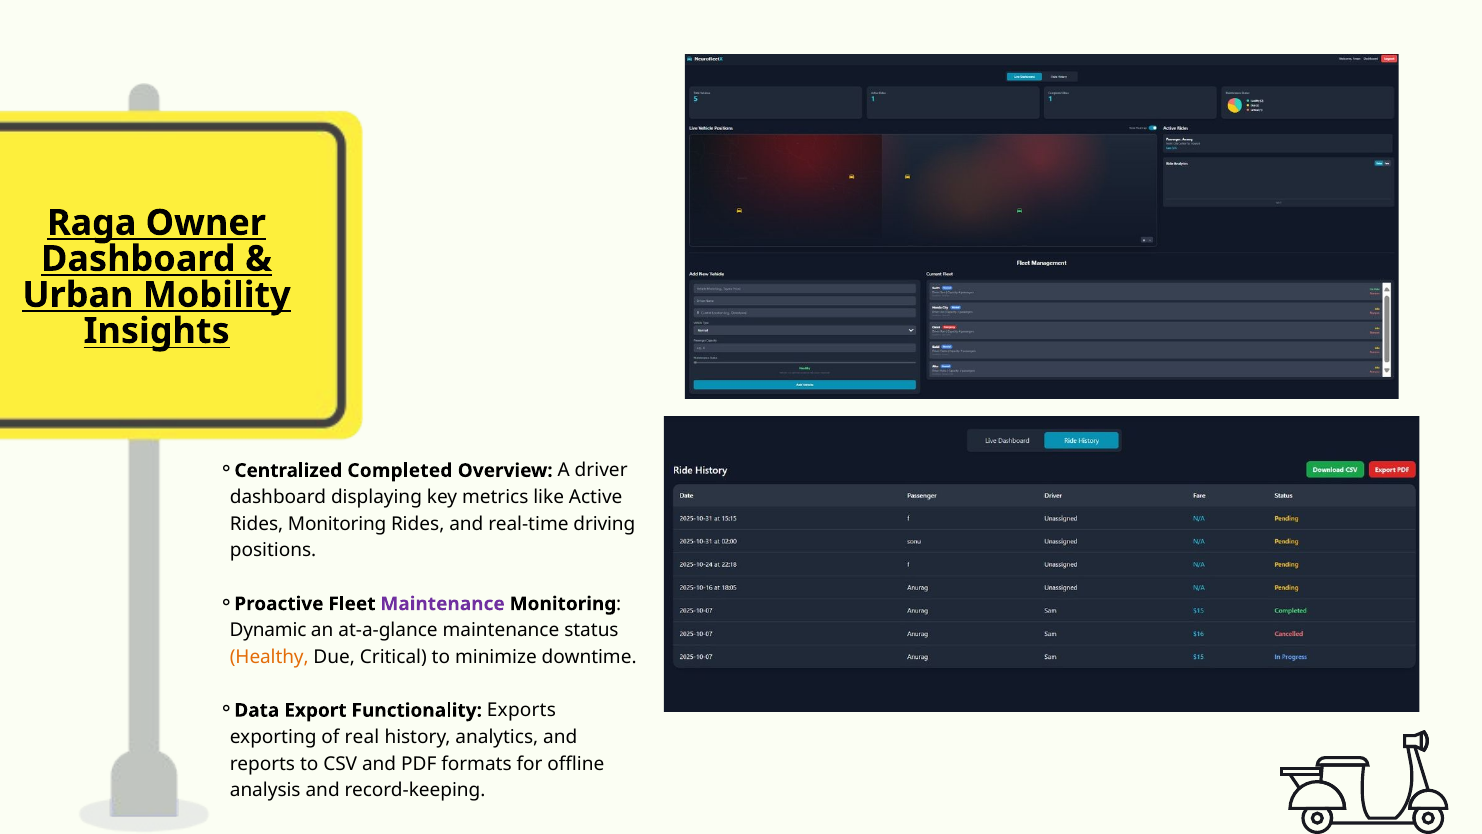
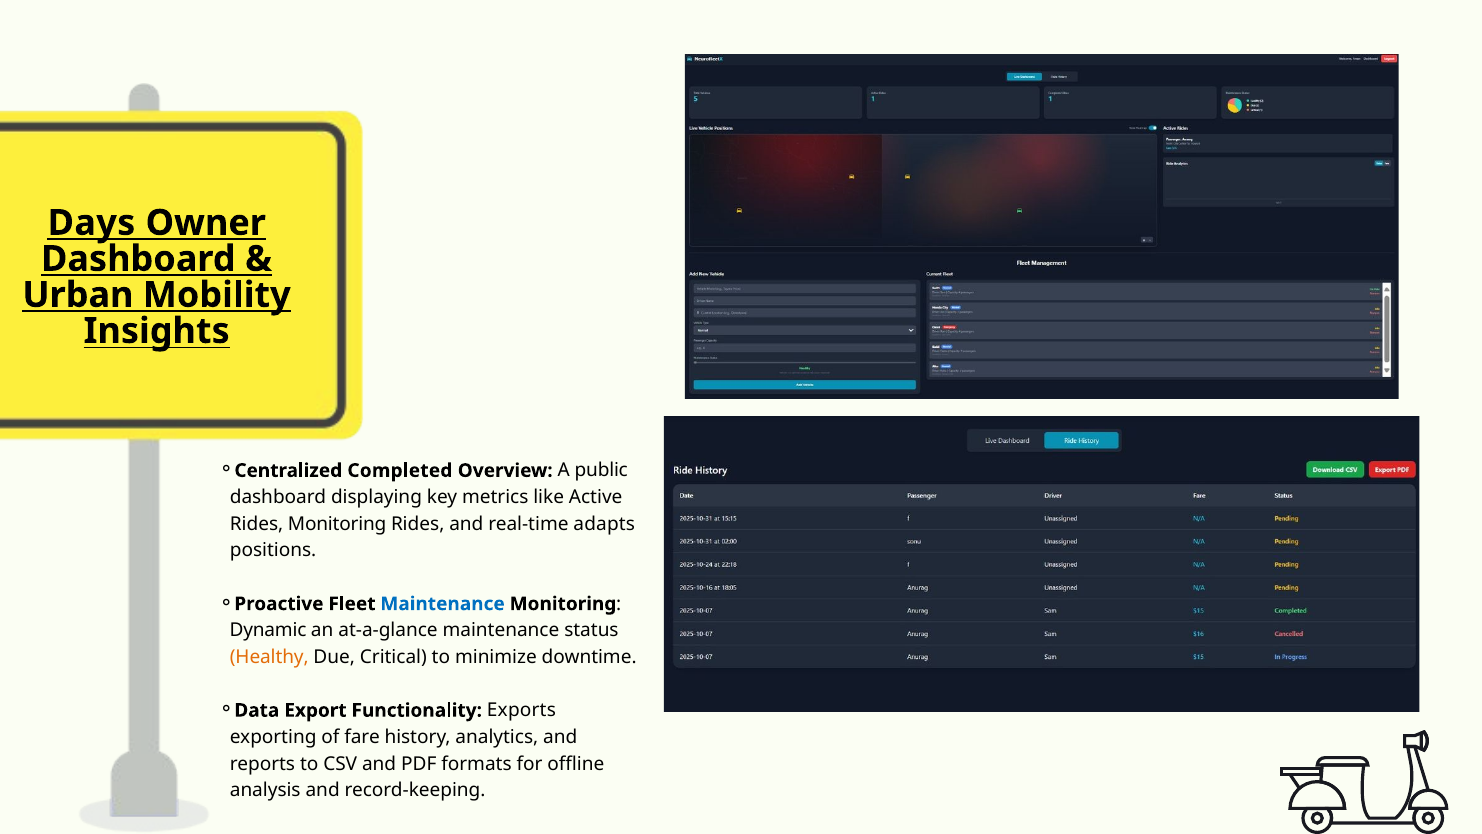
Raga: Raga -> Days
driver: driver -> public
driving: driving -> adapts
Maintenance at (443, 604) colour: purple -> blue
real: real -> fare
